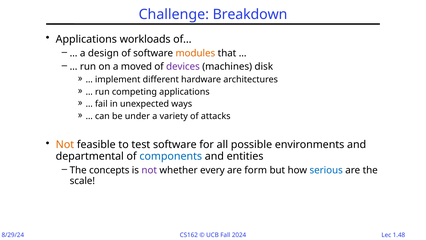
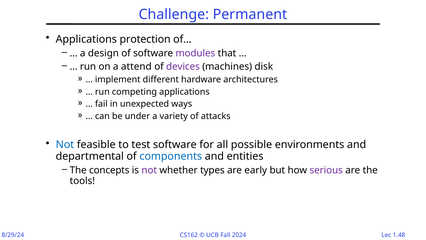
Breakdown: Breakdown -> Permanent
workloads: workloads -> protection
modules colour: orange -> purple
moved: moved -> attend
Not at (65, 145) colour: orange -> blue
every: every -> types
form: form -> early
serious colour: blue -> purple
scale: scale -> tools
